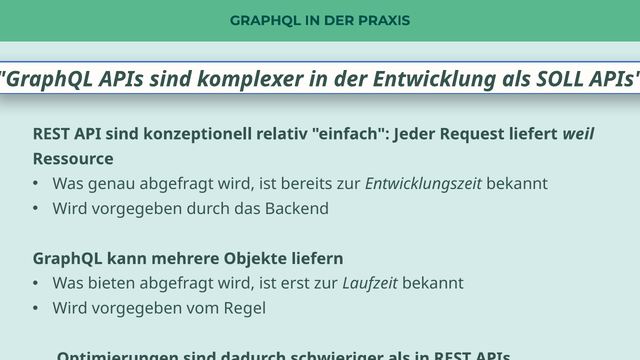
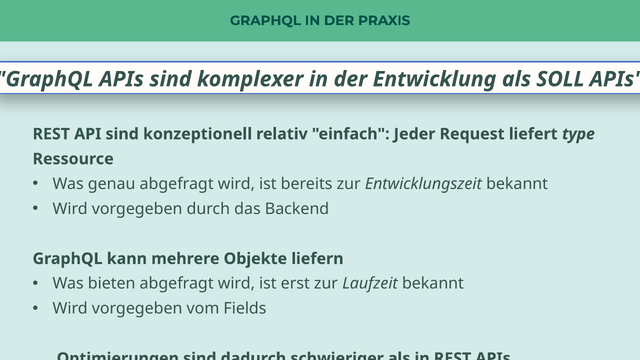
weil: weil -> type
Regel: Regel -> Fields
